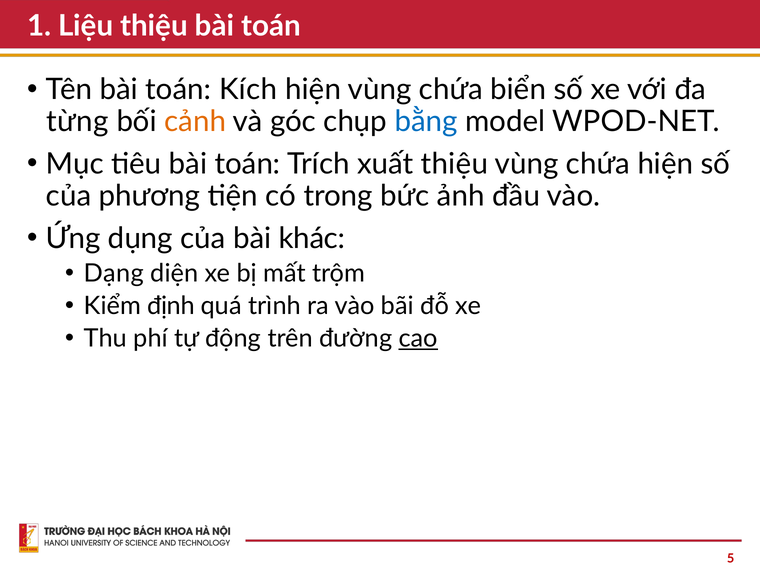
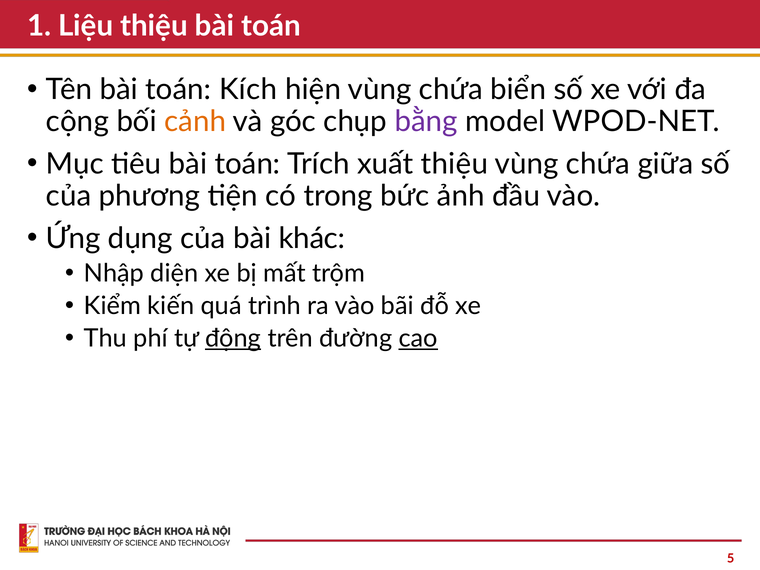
từng: từng -> cộng
bằng colour: blue -> purple
chứa hiện: hiện -> giữa
Dạng: Dạng -> Nhập
định: định -> kiến
động underline: none -> present
